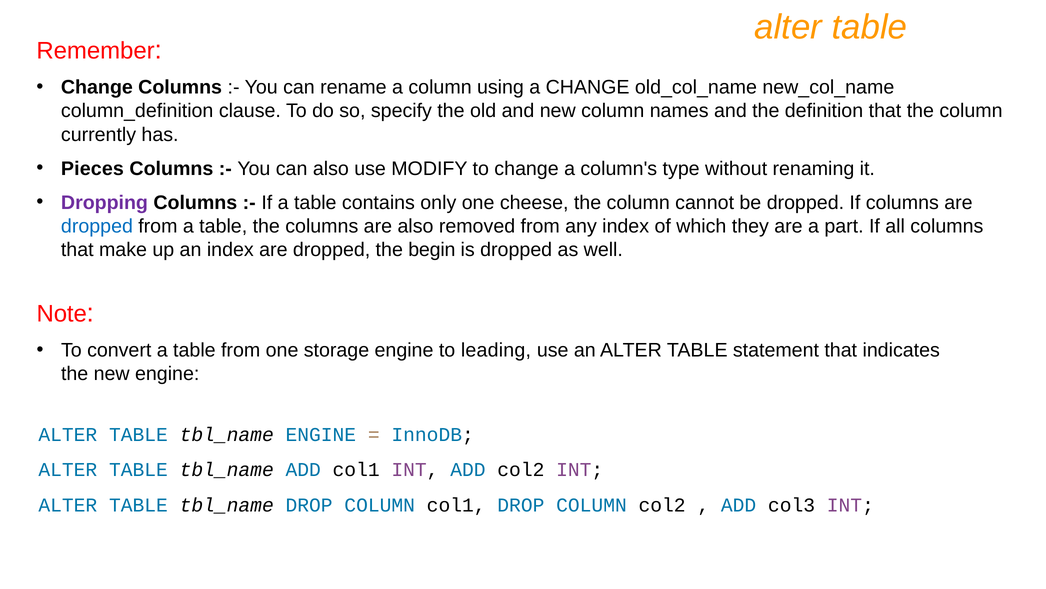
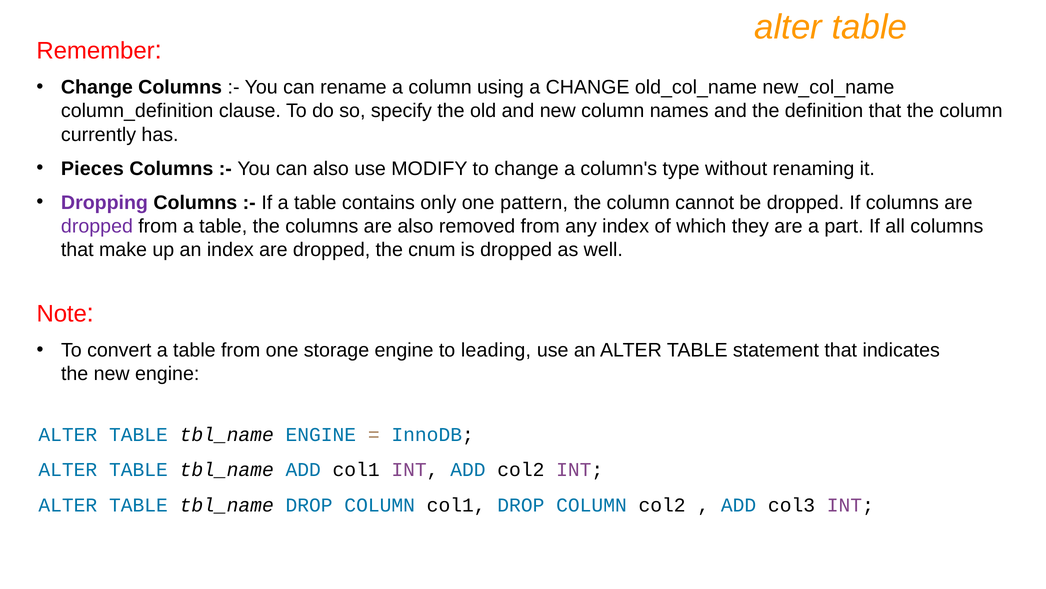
cheese: cheese -> pattern
dropped at (97, 226) colour: blue -> purple
begin: begin -> cnum
